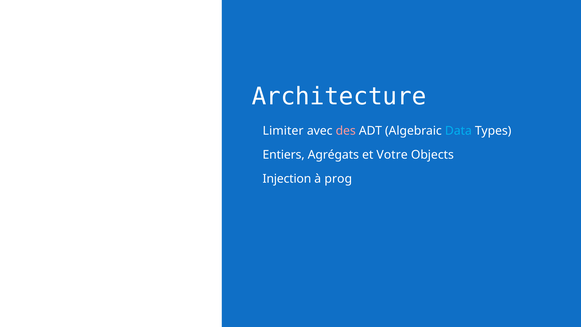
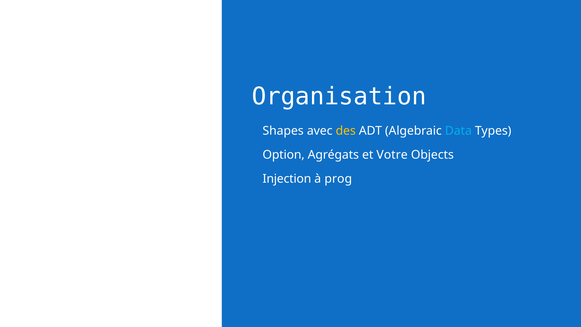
Architecture: Architecture -> Organisation
Limiter: Limiter -> Shapes
des colour: pink -> yellow
Entiers: Entiers -> Option
